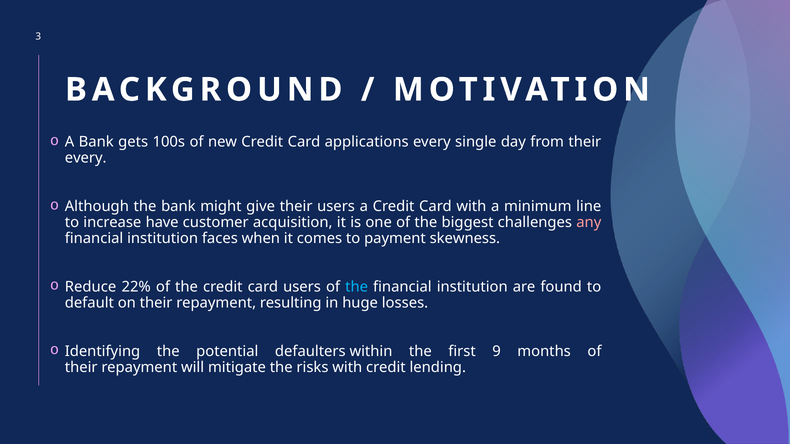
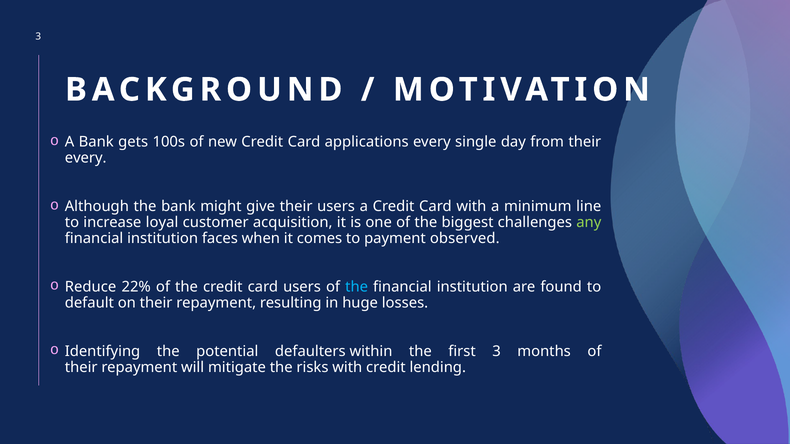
have: have -> loyal
any colour: pink -> light green
skewness: skewness -> observed
first 9: 9 -> 3
